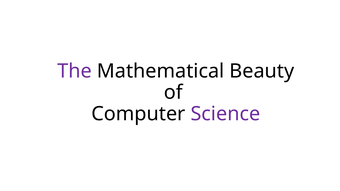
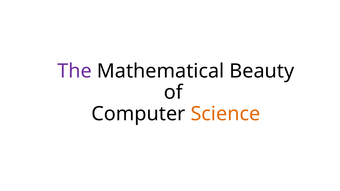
Science colour: purple -> orange
